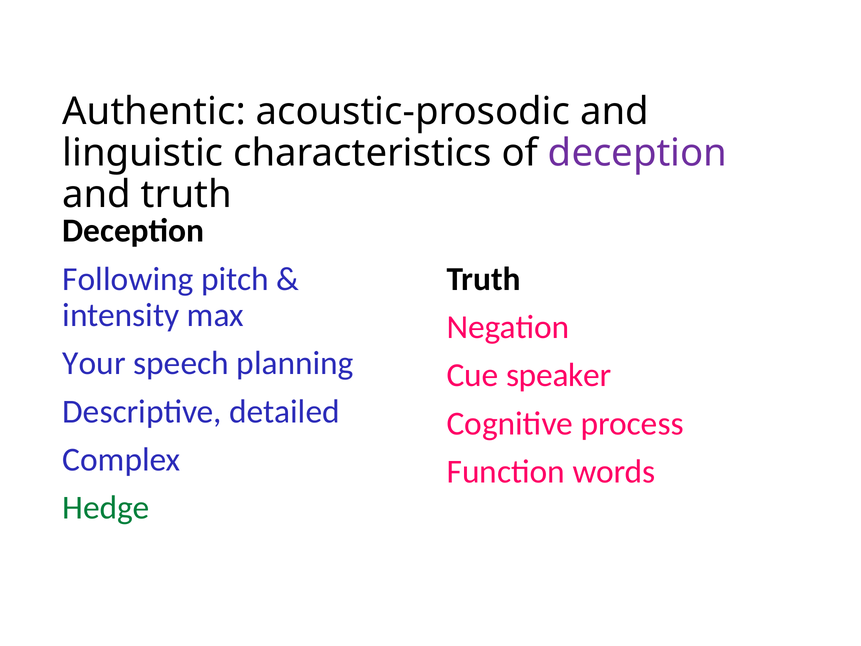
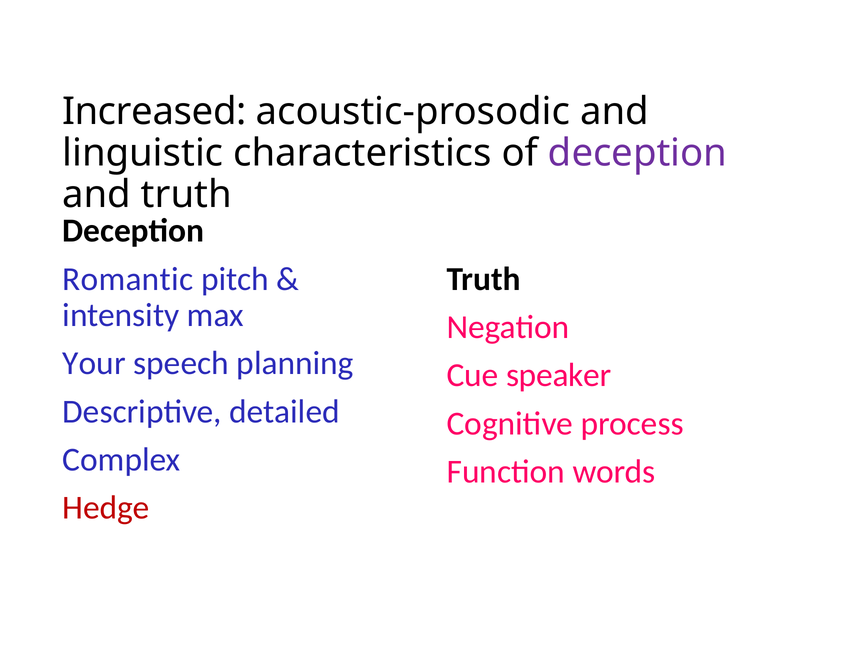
Authentic: Authentic -> Increased
Following: Following -> Romantic
Hedge colour: green -> red
